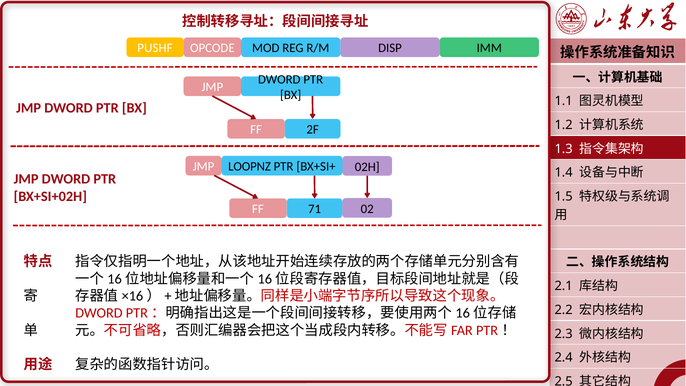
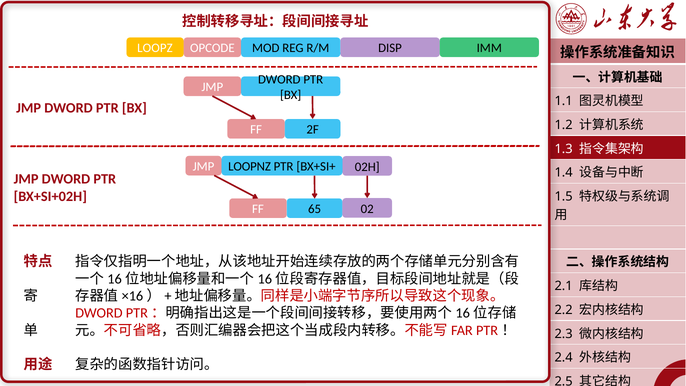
PUSHF: PUSHF -> LOOPZ
71: 71 -> 65
